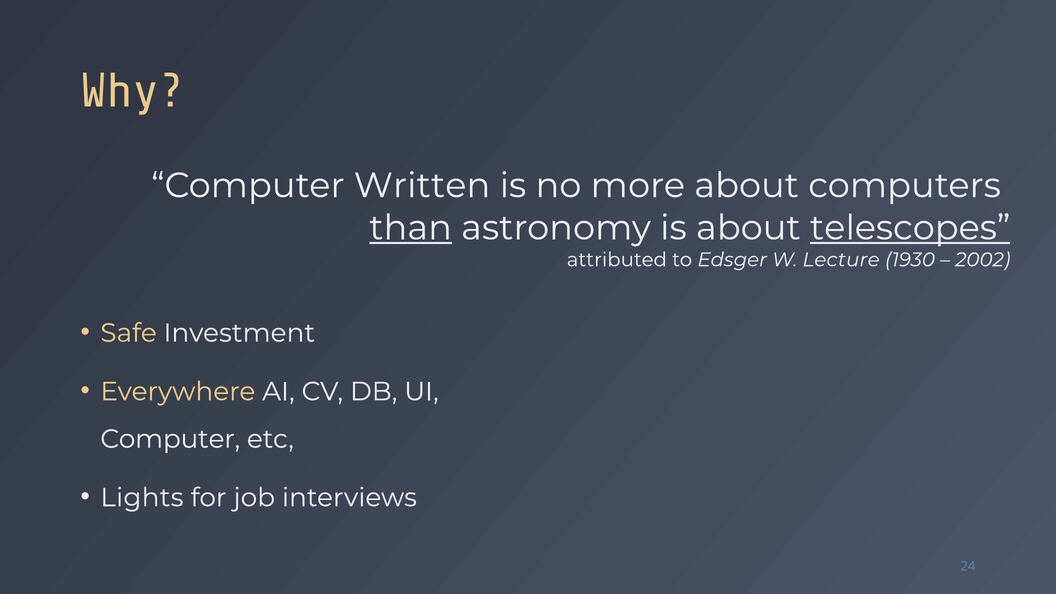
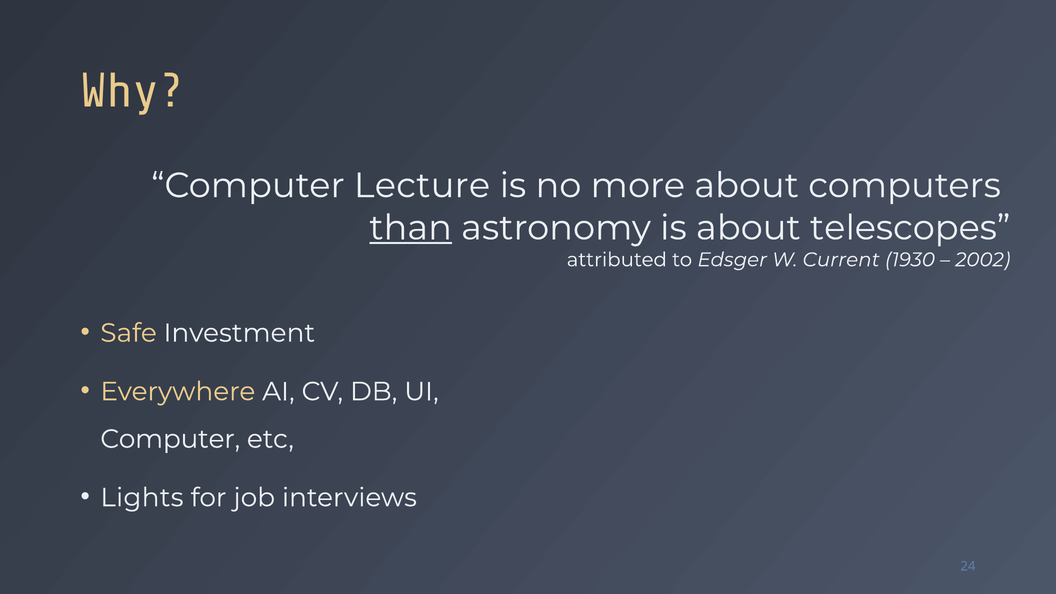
Written: Written -> Lecture
telescopes underline: present -> none
Lecture: Lecture -> Current
